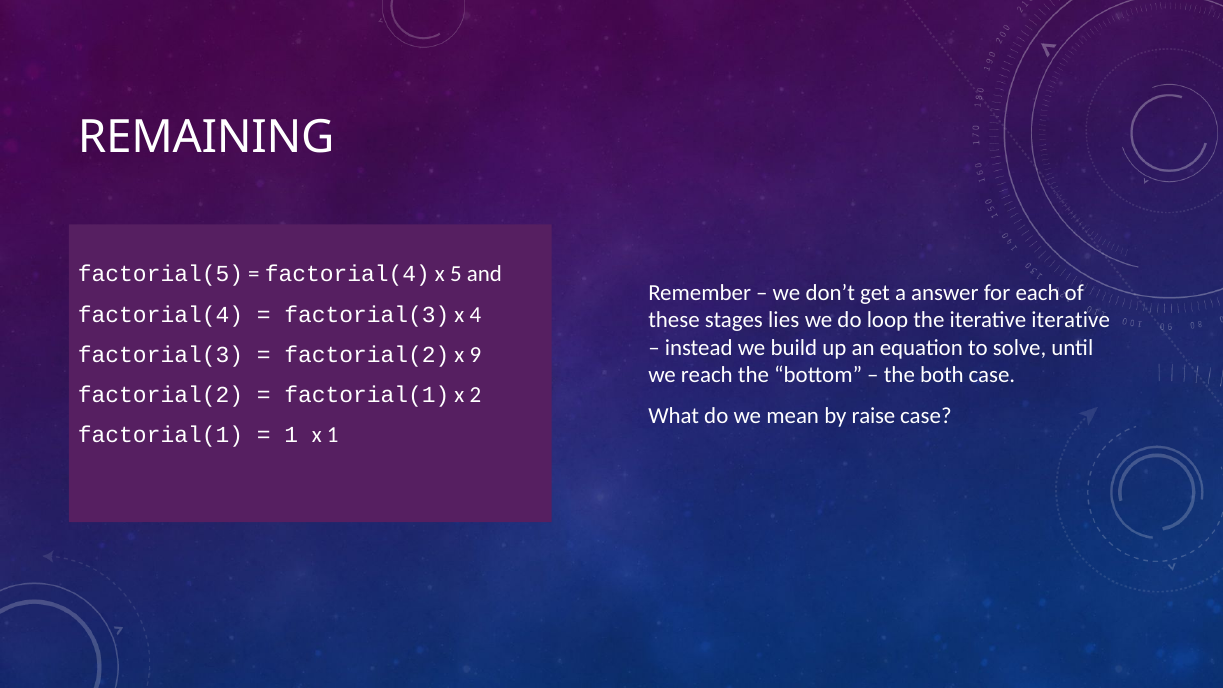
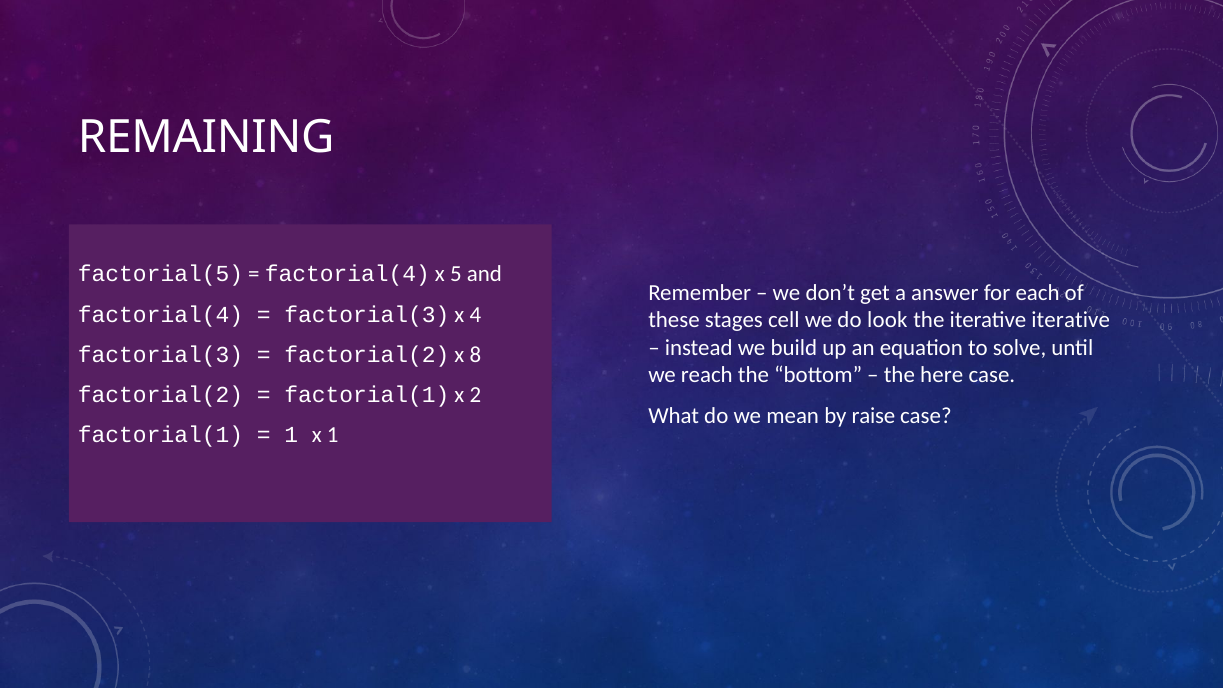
lies: lies -> cell
loop: loop -> look
9: 9 -> 8
both: both -> here
